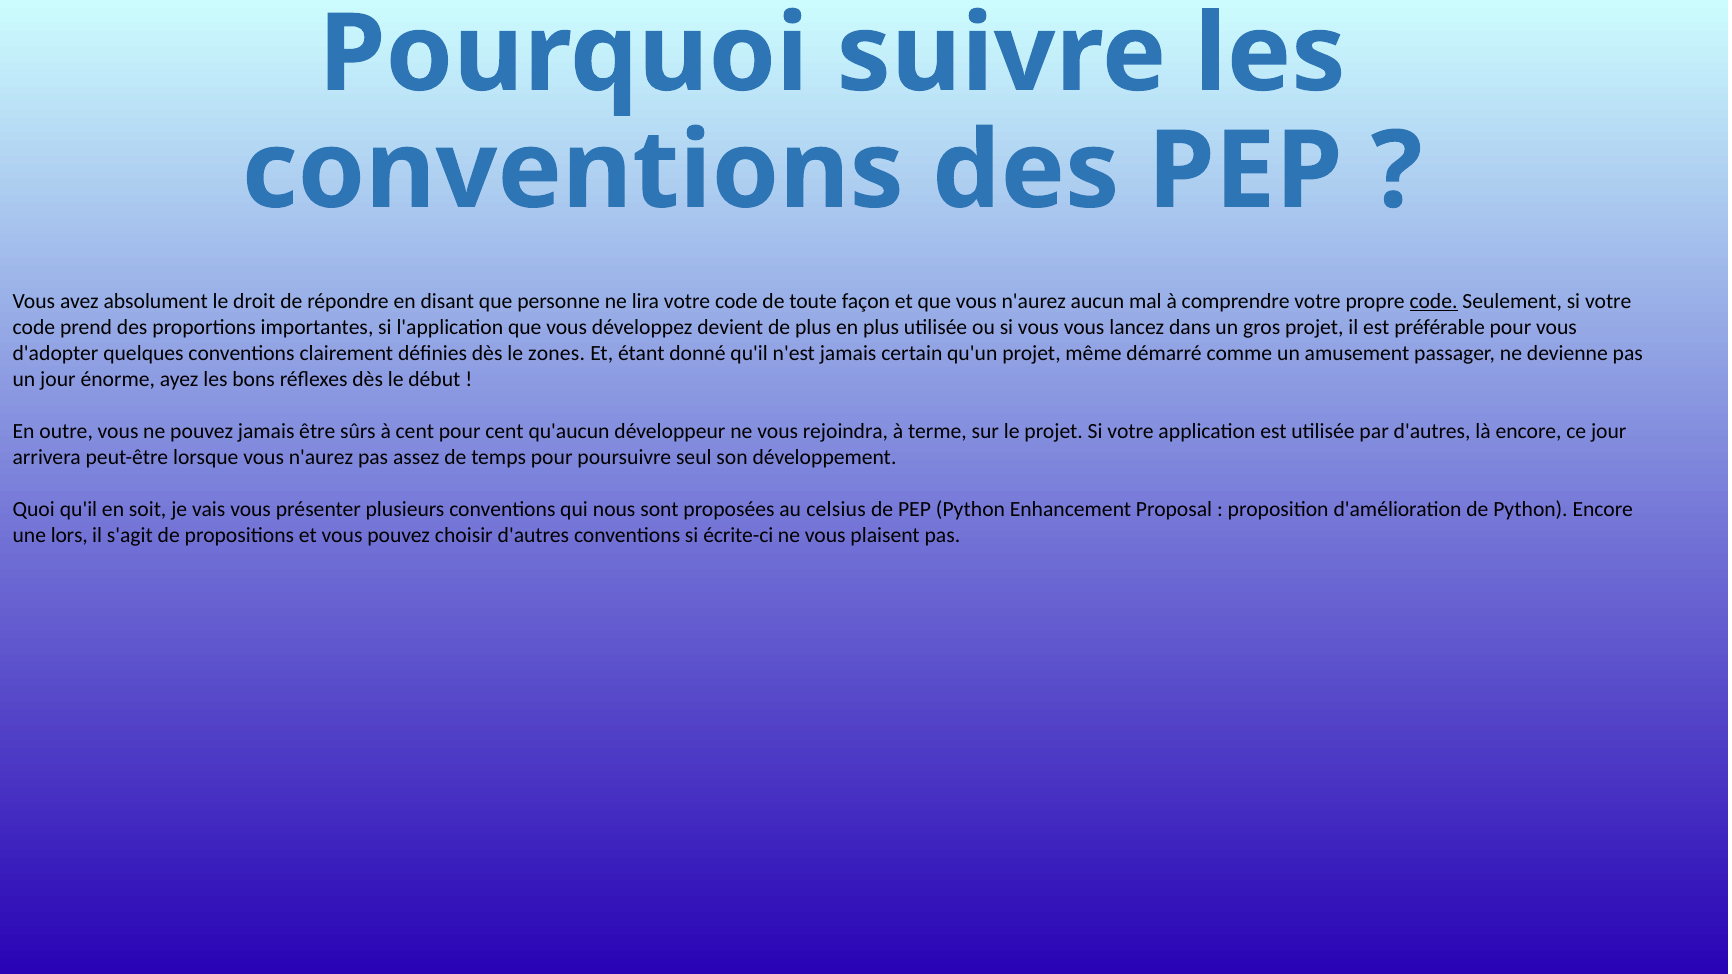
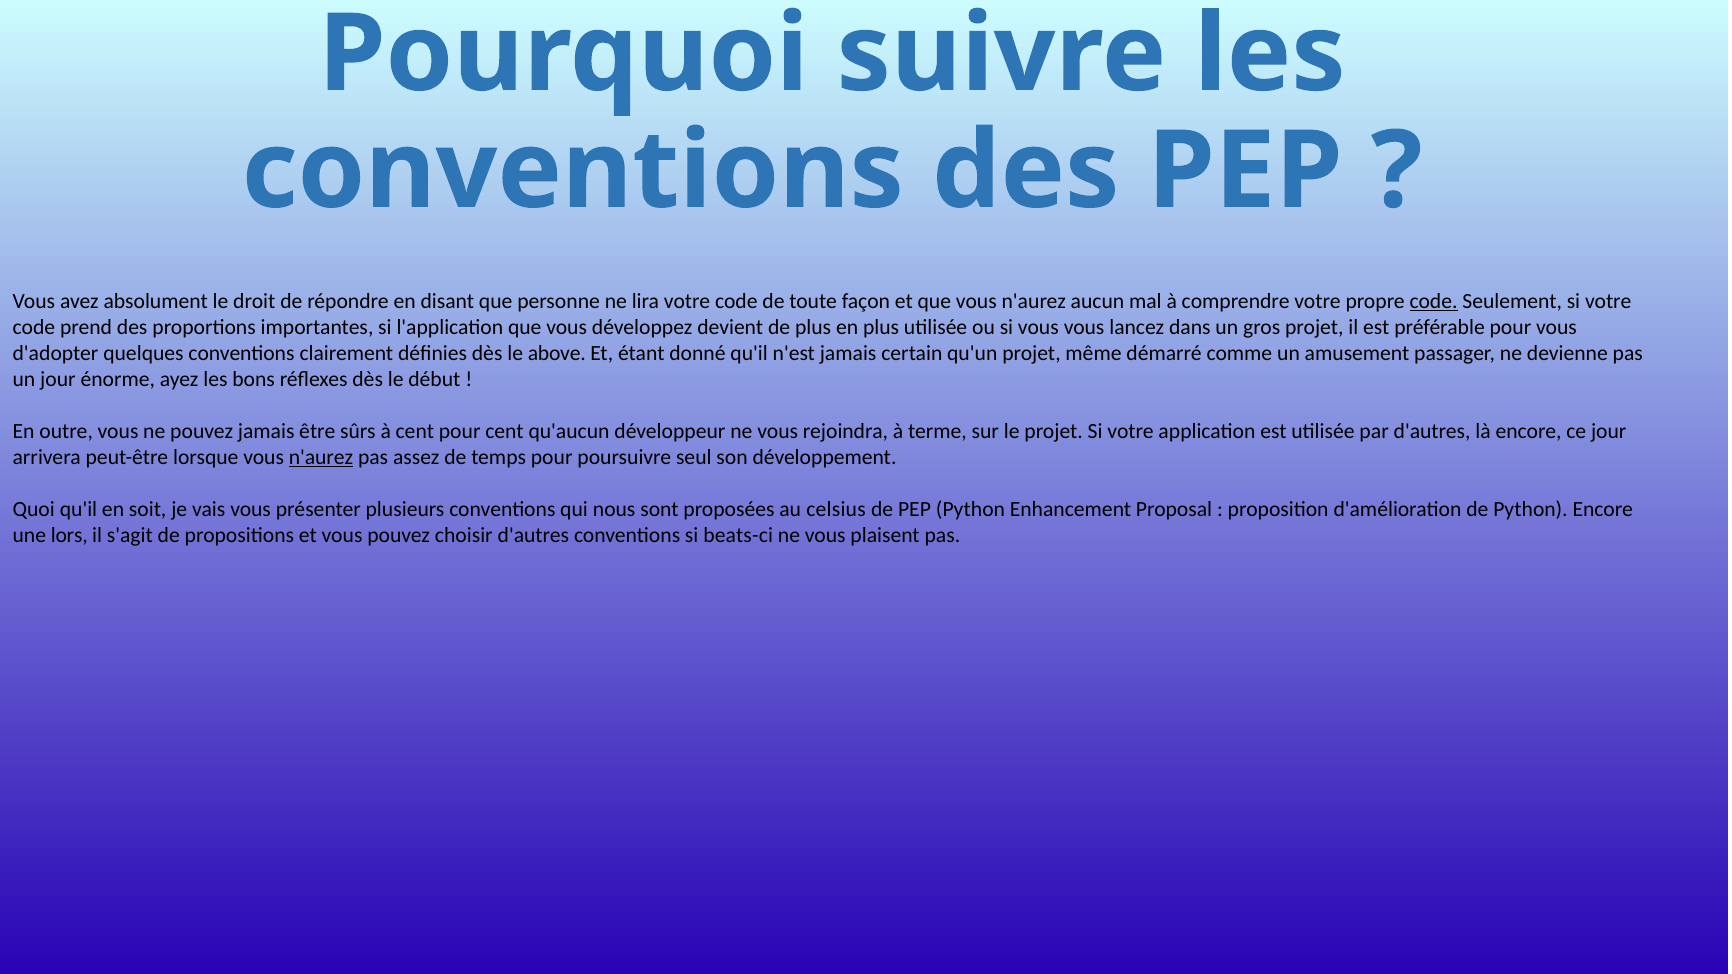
zones: zones -> above
n'aurez at (321, 457) underline: none -> present
écrite-ci: écrite-ci -> beats-ci
